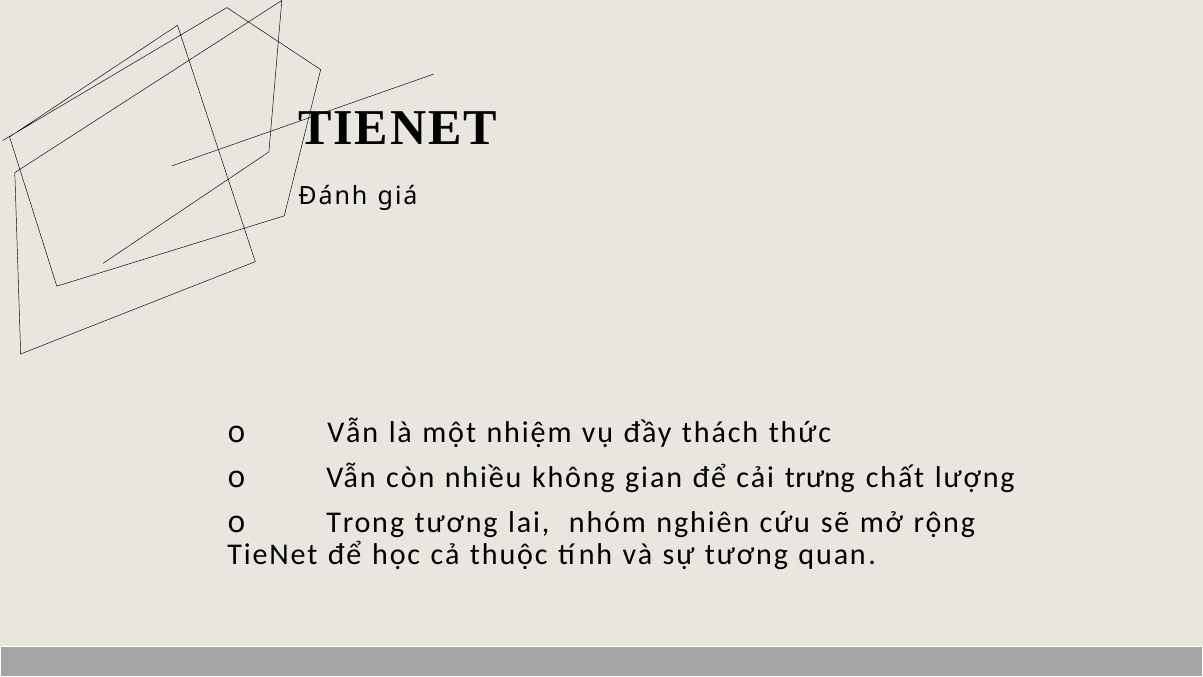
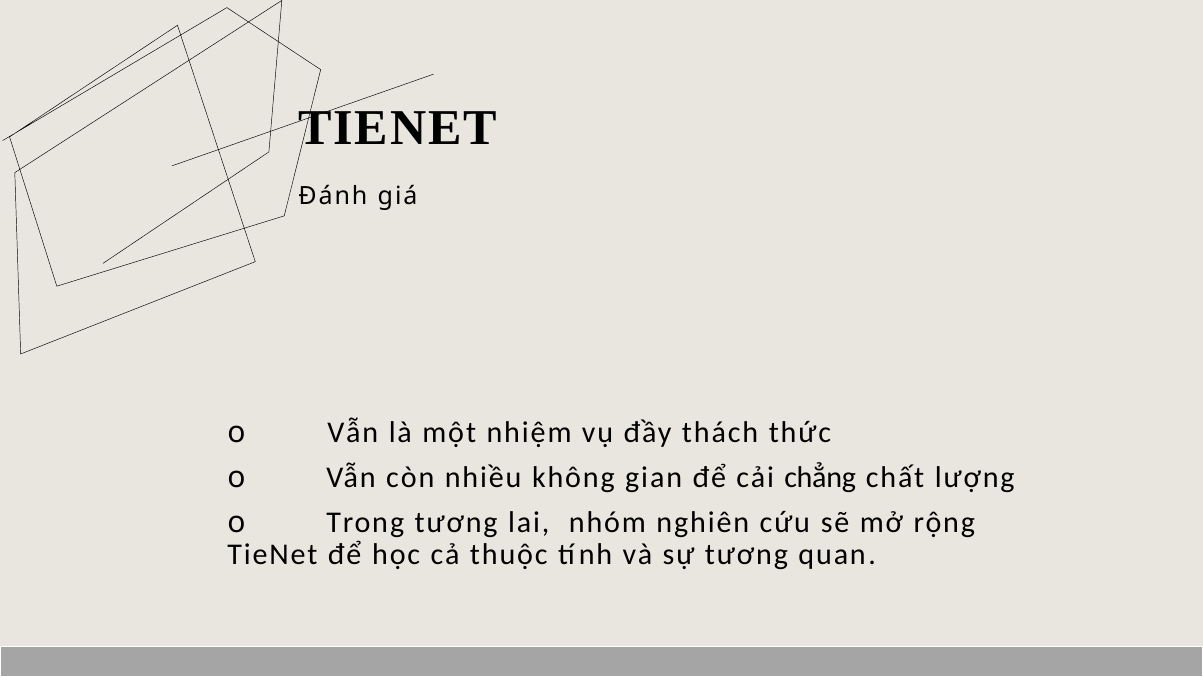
trưng: trưng -> chẳng
